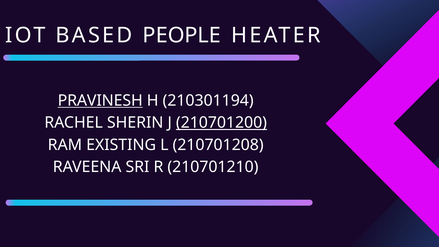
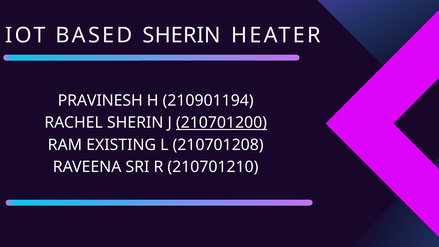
BASED PEOPLE: PEOPLE -> SHERIN
PRAVINESH underline: present -> none
210301194: 210301194 -> 210901194
